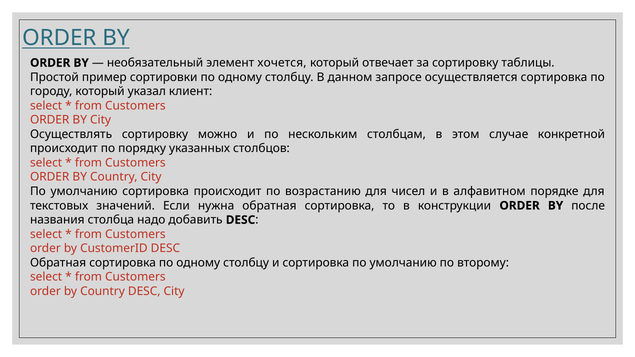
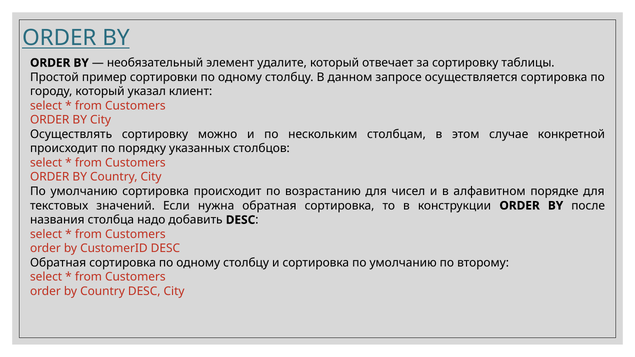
хочется: хочется -> удалите
